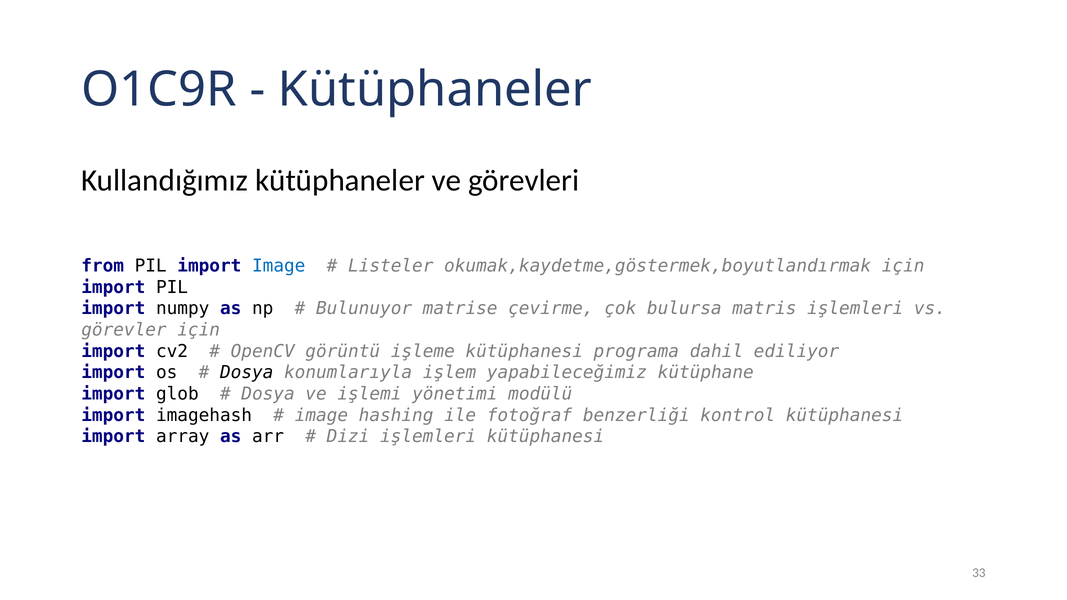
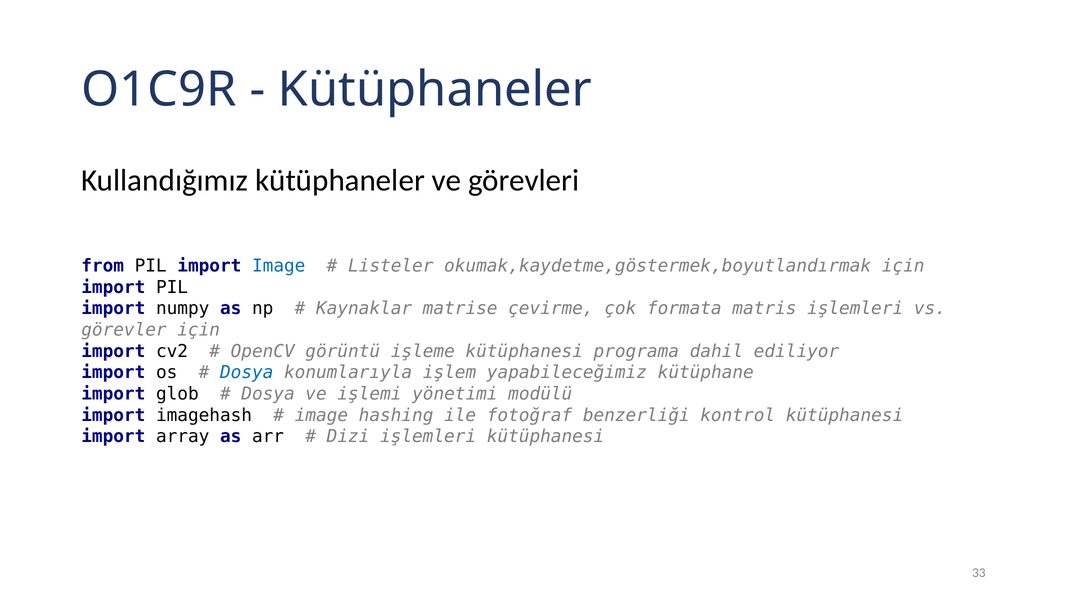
Bulunuyor: Bulunuyor -> Kaynaklar
bulursa: bulursa -> formata
Dosya at (247, 373) colour: black -> blue
